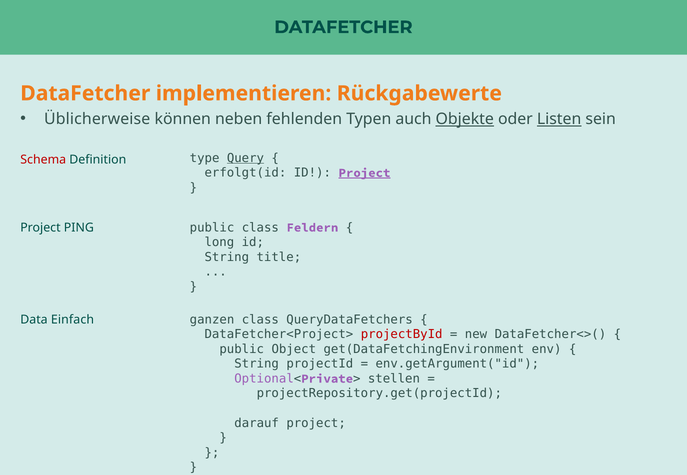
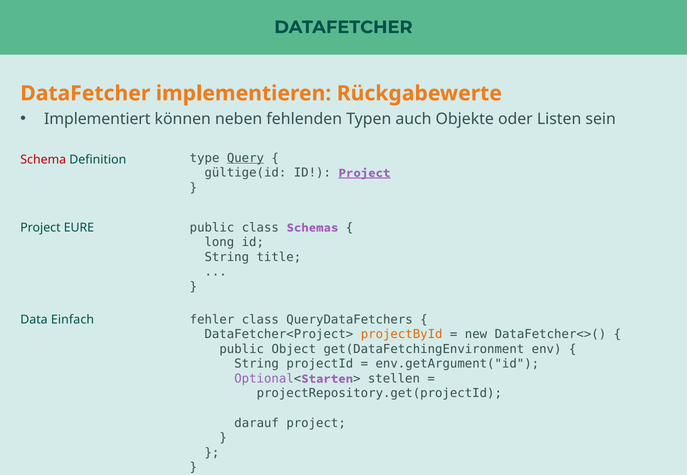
Üblicherweise: Üblicherweise -> Implementiert
Objekte underline: present -> none
Listen underline: present -> none
erfolgt(id: erfolgt(id -> gültige(id
Feldern: Feldern -> Schemas
PING: PING -> EURE
ganzen: ganzen -> fehler
projectById colour: red -> orange
Private: Private -> Starten
